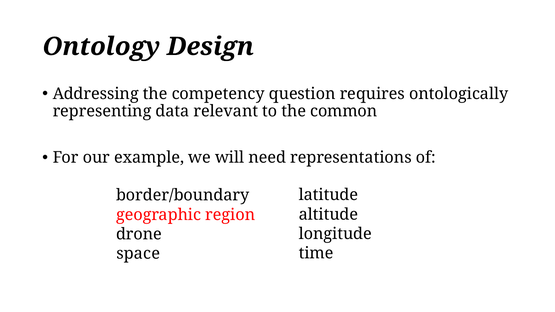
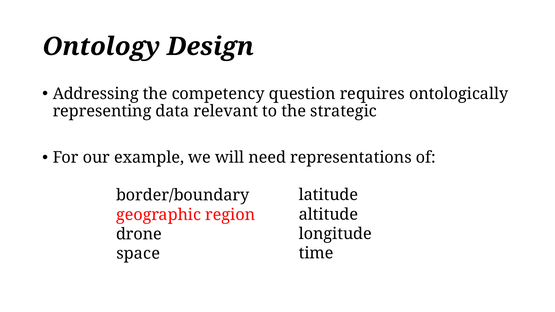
common: common -> strategic
